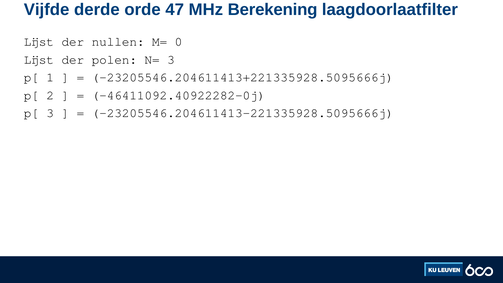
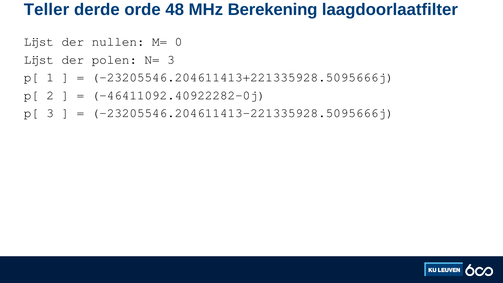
Vijfde: Vijfde -> Teller
47: 47 -> 48
